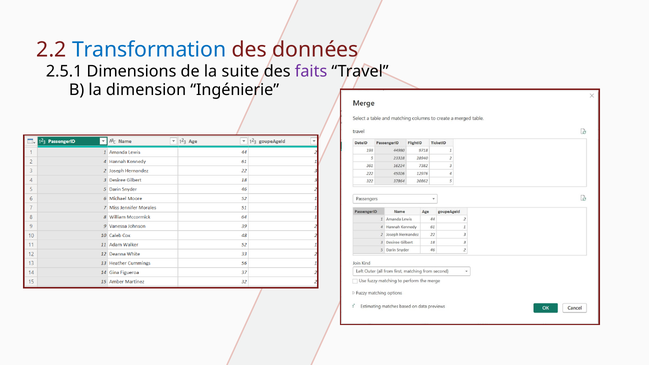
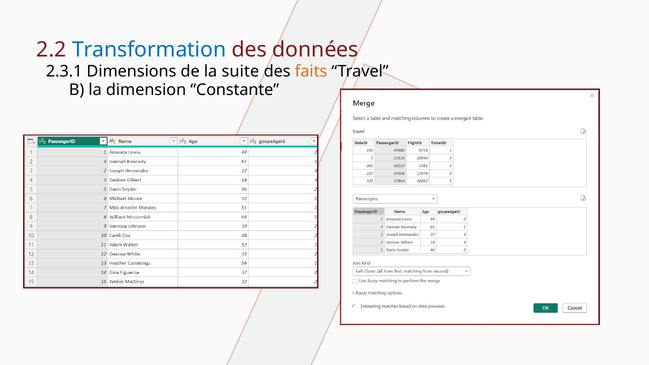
2.5.1: 2.5.1 -> 2.3.1
faits colour: purple -> orange
Ingénierie: Ingénierie -> Constante
